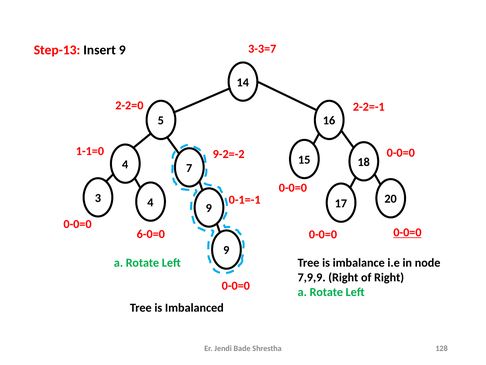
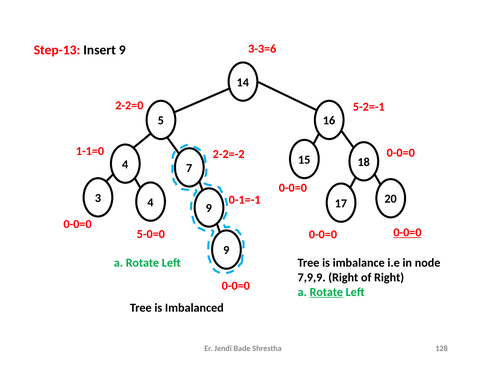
3-3=7: 3-3=7 -> 3-3=6
2-2=-1: 2-2=-1 -> 5-2=-1
9-2=-2: 9-2=-2 -> 2-2=-2
6-0=0: 6-0=0 -> 5-0=0
Rotate at (326, 292) underline: none -> present
